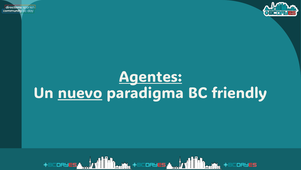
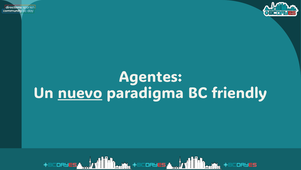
Agentes underline: present -> none
